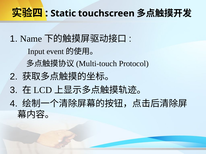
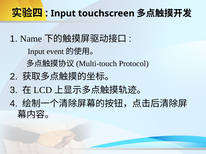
Static at (63, 13): Static -> Input
